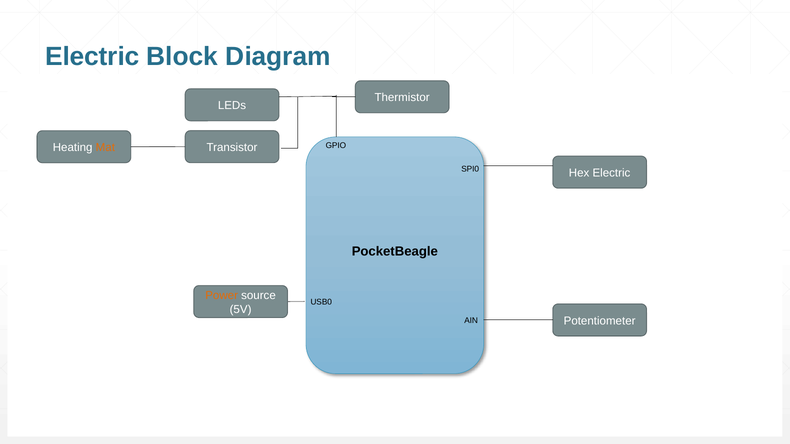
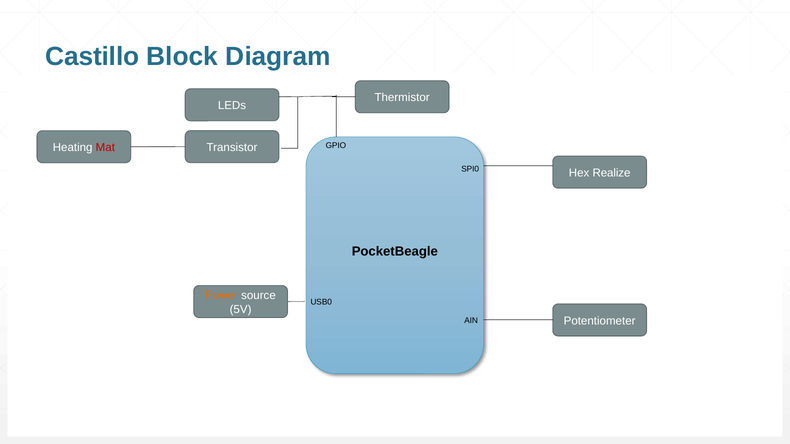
Electric at (92, 57): Electric -> Castillo
Mat colour: orange -> red
Hex Electric: Electric -> Realize
